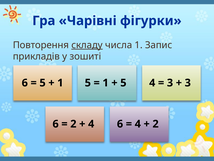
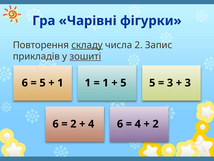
числа 1: 1 -> 2
зошиті underline: none -> present
5 at (88, 83): 5 -> 1
4 at (152, 83): 4 -> 5
